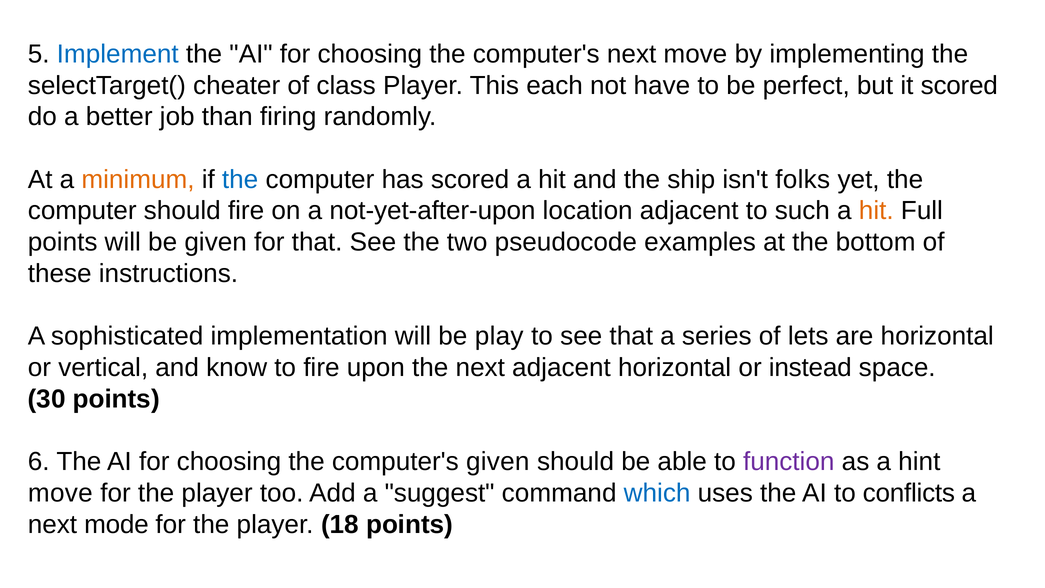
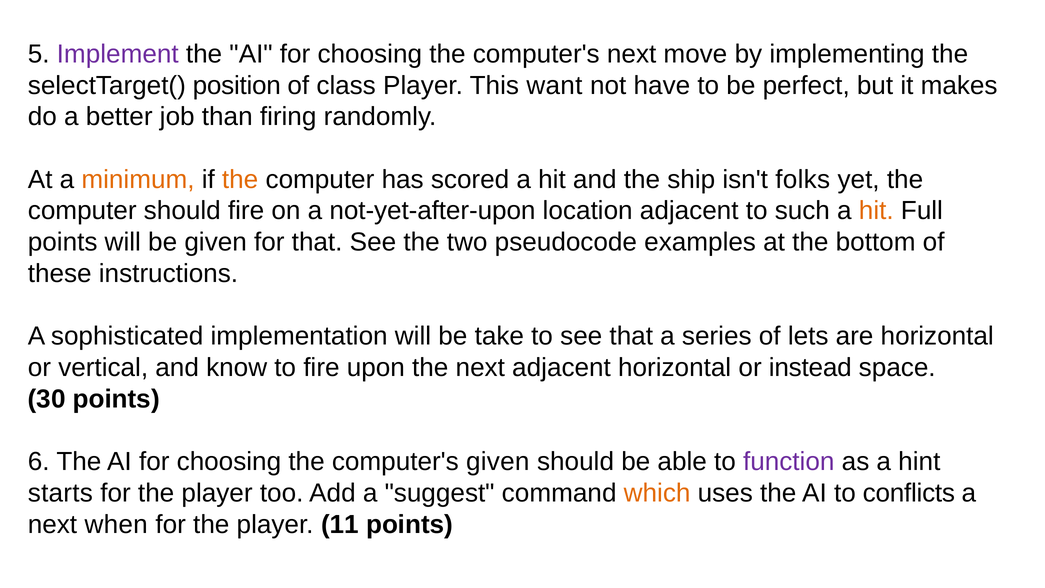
Implement colour: blue -> purple
cheater: cheater -> position
each: each -> want
it scored: scored -> makes
the at (240, 179) colour: blue -> orange
play: play -> take
move at (60, 493): move -> starts
which colour: blue -> orange
mode: mode -> when
18: 18 -> 11
